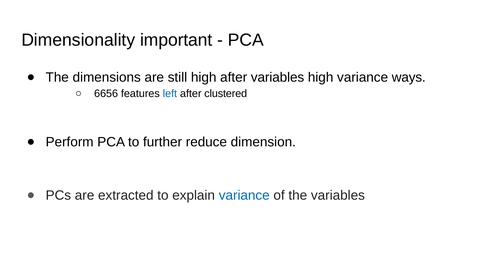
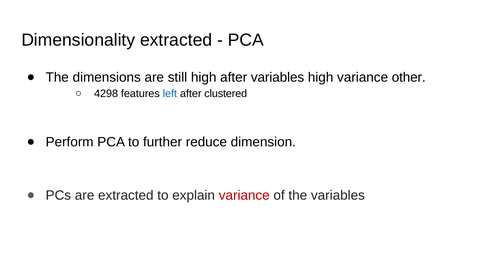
Dimensionality important: important -> extracted
ways: ways -> other
6656: 6656 -> 4298
variance at (244, 195) colour: blue -> red
